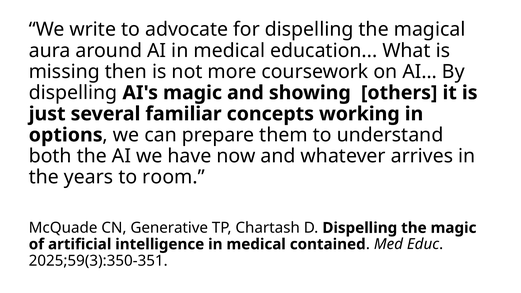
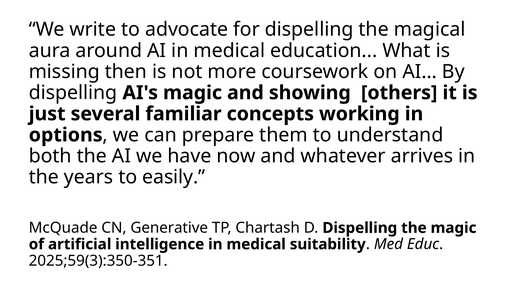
room: room -> easily
contained: contained -> suitability
